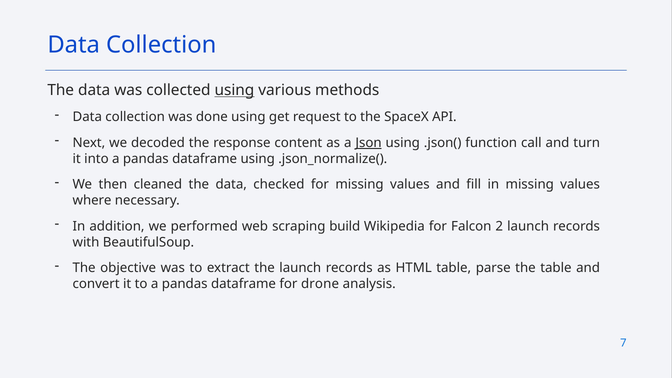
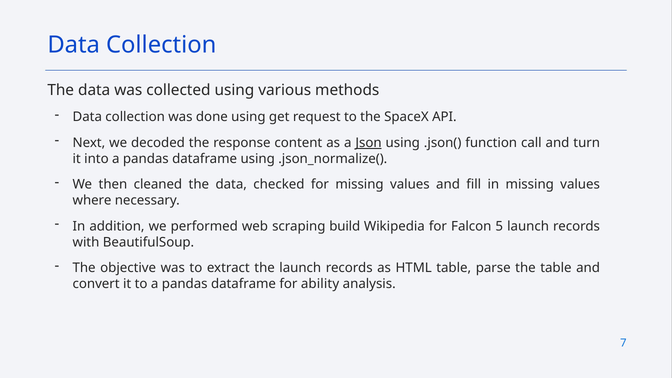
using at (234, 90) underline: present -> none
2: 2 -> 5
drone: drone -> ability
